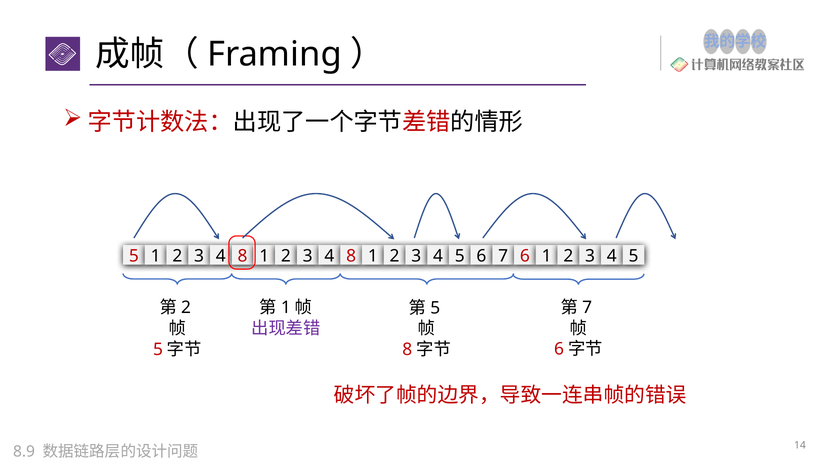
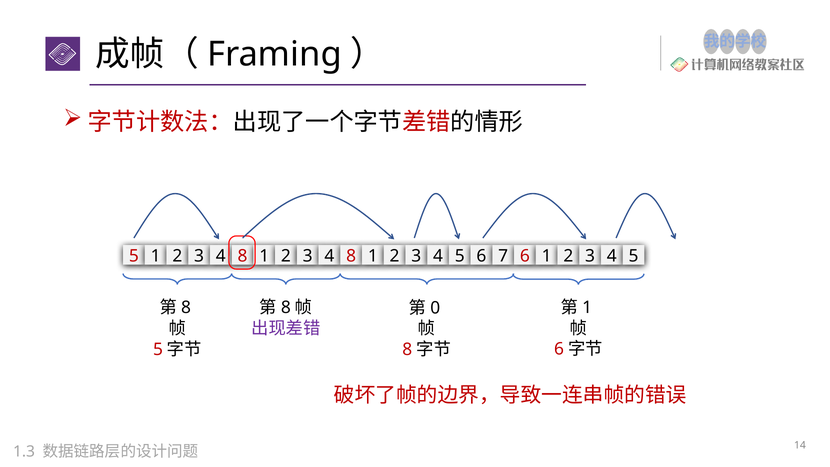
7 at (587, 308): 7 -> 1
2 at (186, 308): 2 -> 8
1 at (286, 308): 1 -> 8
5 at (435, 308): 5 -> 0
8.9: 8.9 -> 1.3
